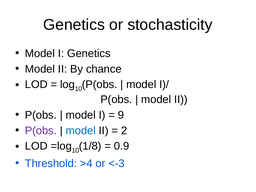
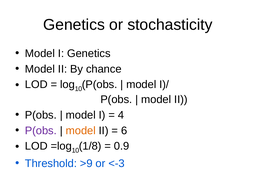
9: 9 -> 4
model at (81, 131) colour: blue -> orange
2: 2 -> 6
>4: >4 -> >9
